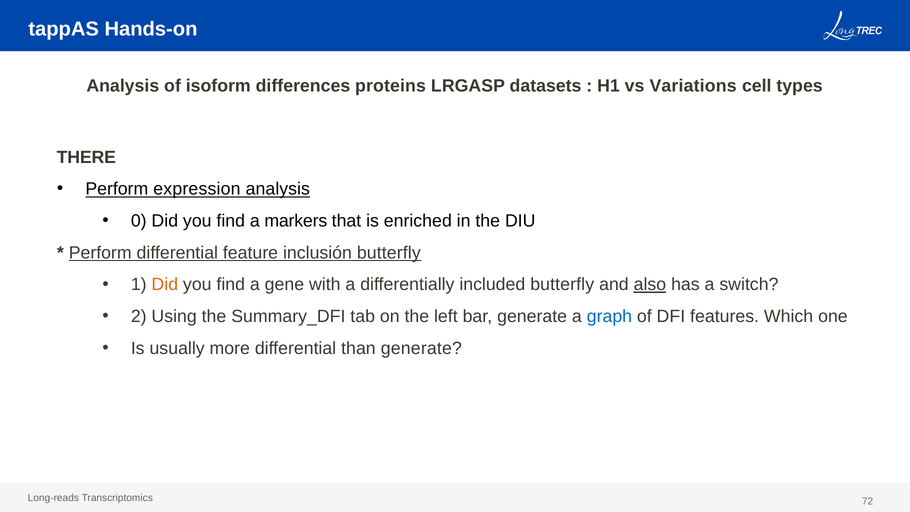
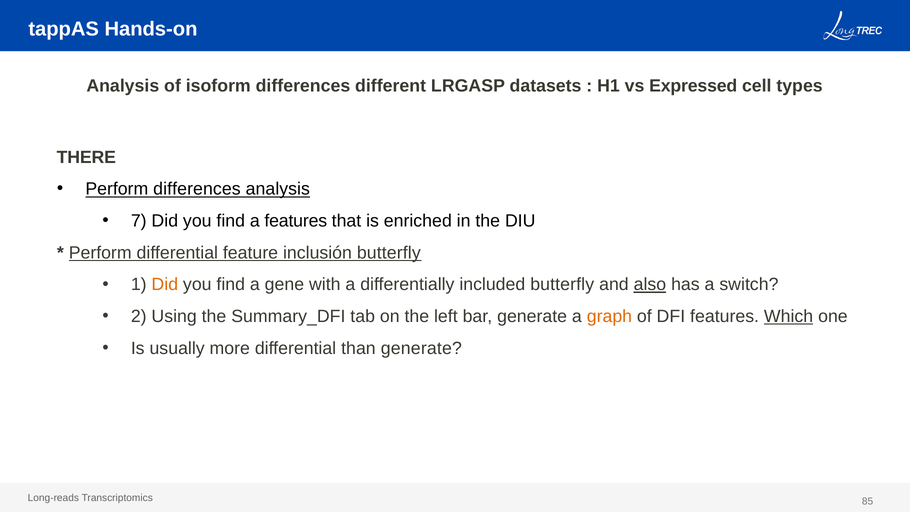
proteins: proteins -> different
Variations: Variations -> Expressed
Perform expression: expression -> differences
0: 0 -> 7
a markers: markers -> features
graph colour: blue -> orange
Which underline: none -> present
72: 72 -> 85
